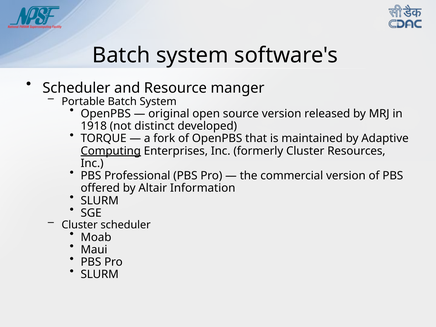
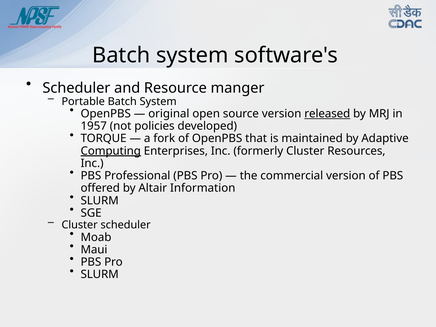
released underline: none -> present
1918: 1918 -> 1957
distinct: distinct -> policies
